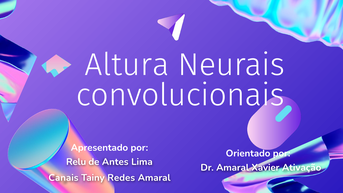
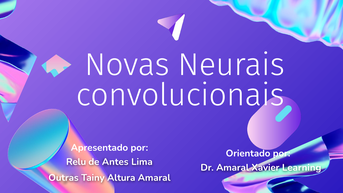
Altura: Altura -> Novas
Ativação: Ativação -> Learning
Canais: Canais -> Outras
Redes: Redes -> Altura
